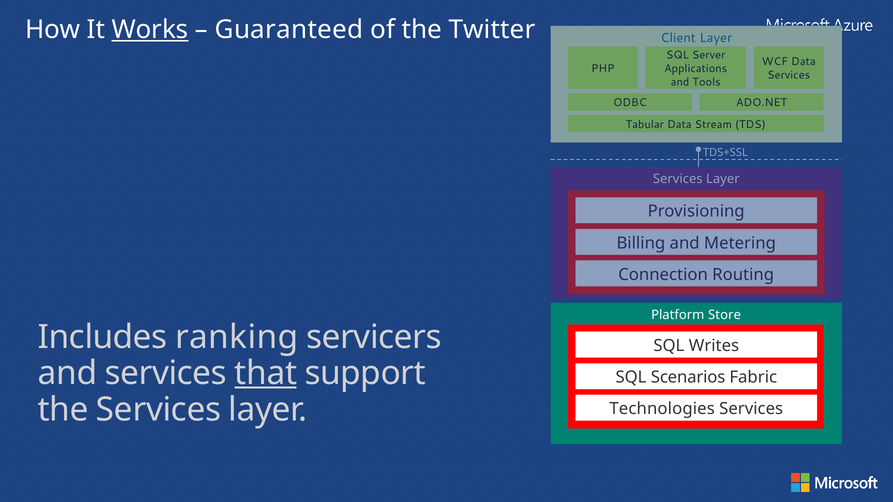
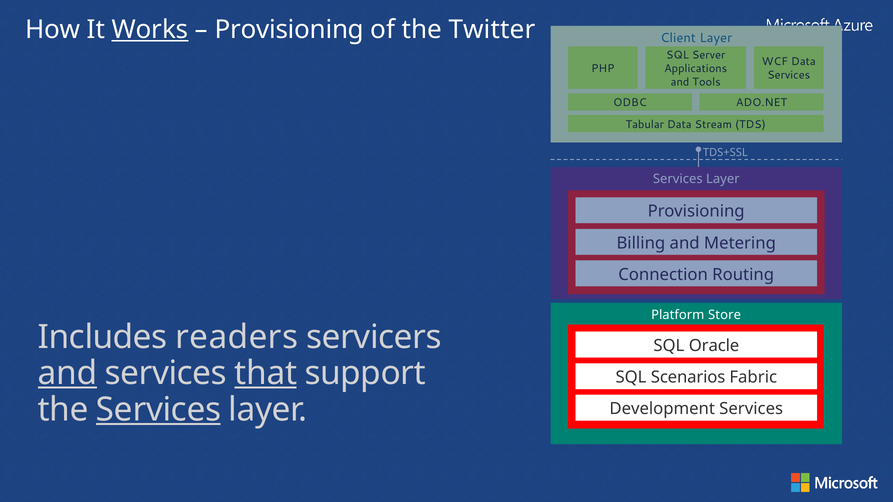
Guaranteed at (289, 30): Guaranteed -> Provisioning
ranking: ranking -> readers
Writes: Writes -> Oracle
and at (67, 374) underline: none -> present
Services at (159, 410) underline: none -> present
Technologies: Technologies -> Development
